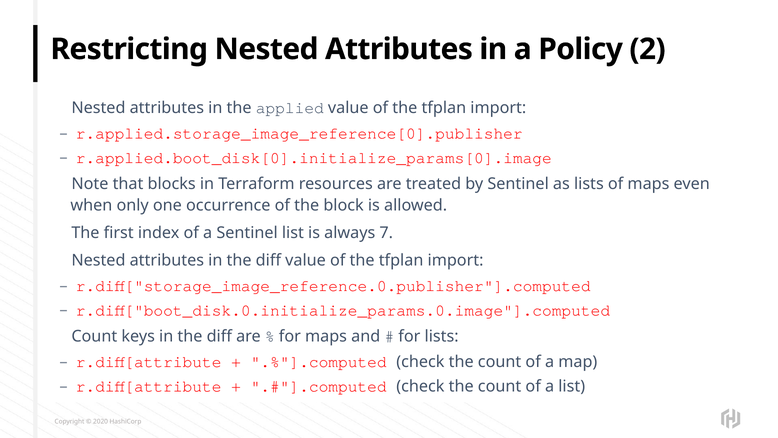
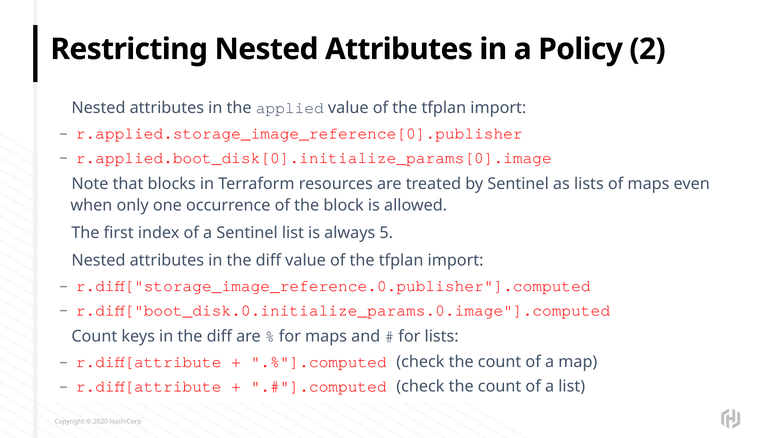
7: 7 -> 5
